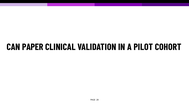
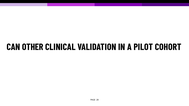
PAPER: PAPER -> OTHER
